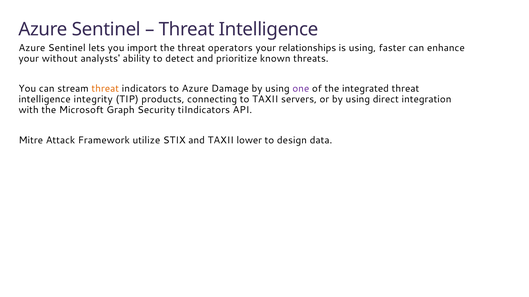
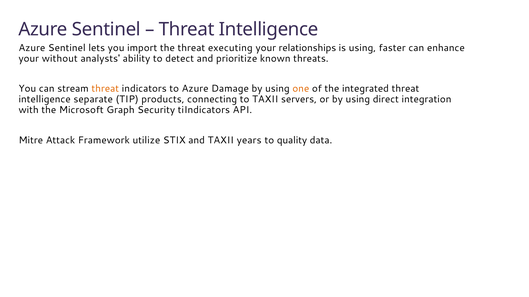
operators: operators -> executing
one colour: purple -> orange
integrity: integrity -> separate
lower: lower -> years
design: design -> quality
